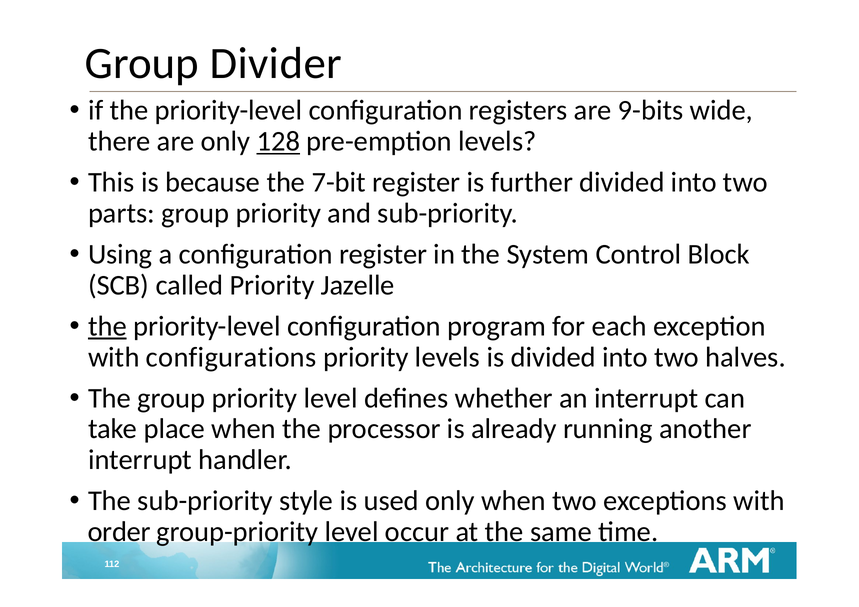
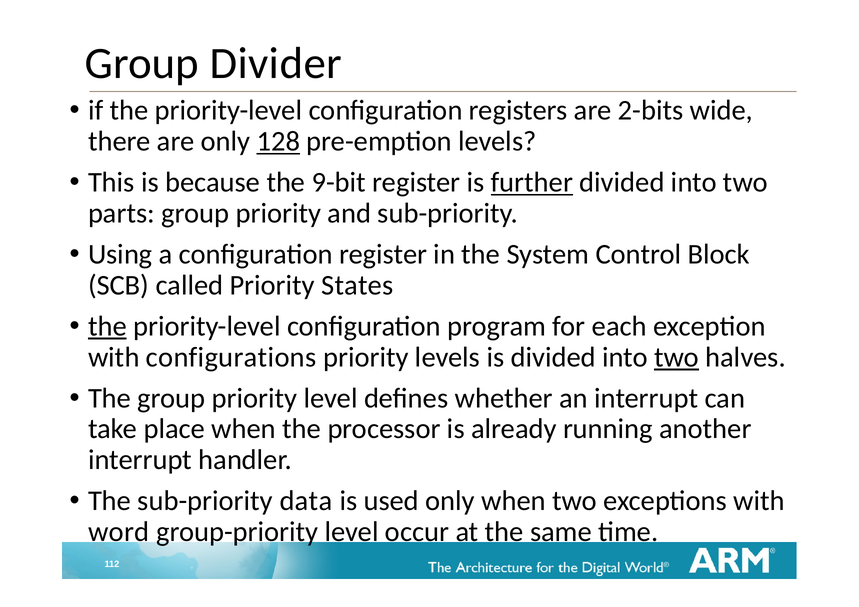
9-bits: 9-bits -> 2-bits
7-bit: 7-bit -> 9-bit
further underline: none -> present
Jazelle: Jazelle -> States
two at (677, 357) underline: none -> present
style: style -> data
order: order -> word
